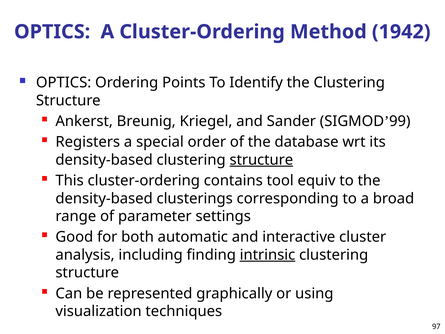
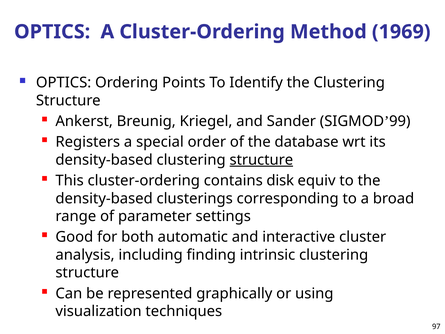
1942: 1942 -> 1969
tool: tool -> disk
intrinsic underline: present -> none
